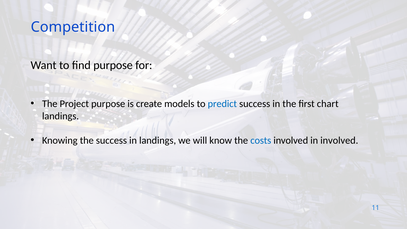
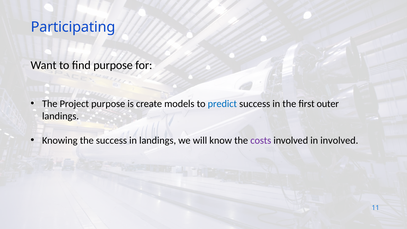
Competition: Competition -> Participating
chart: chart -> outer
costs colour: blue -> purple
